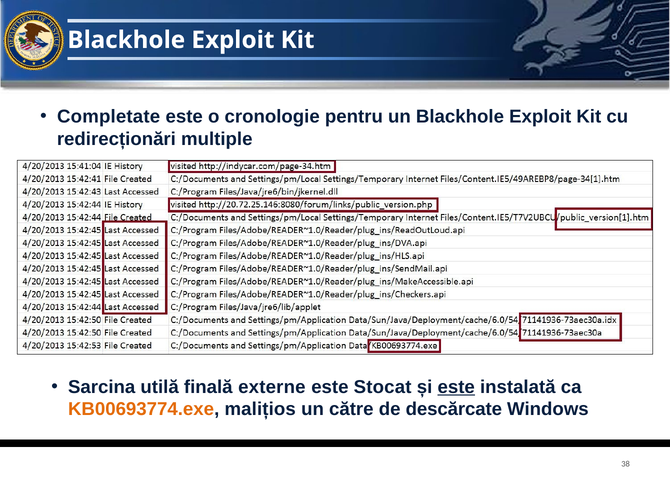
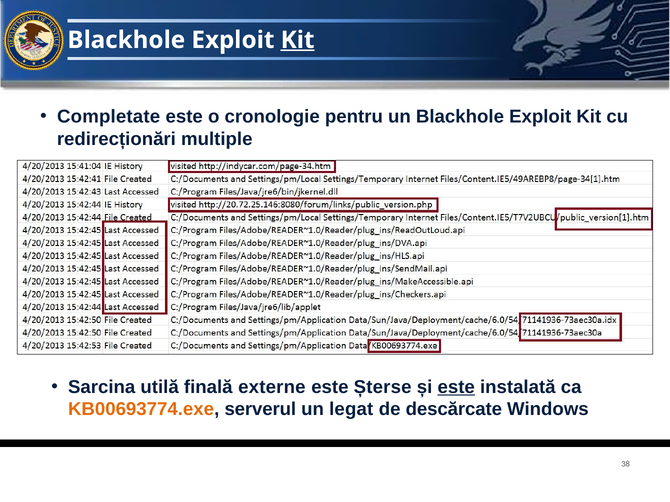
Kit at (298, 40) underline: none -> present
Stocat: Stocat -> Șterse
malițios: malițios -> serverul
către: către -> legat
